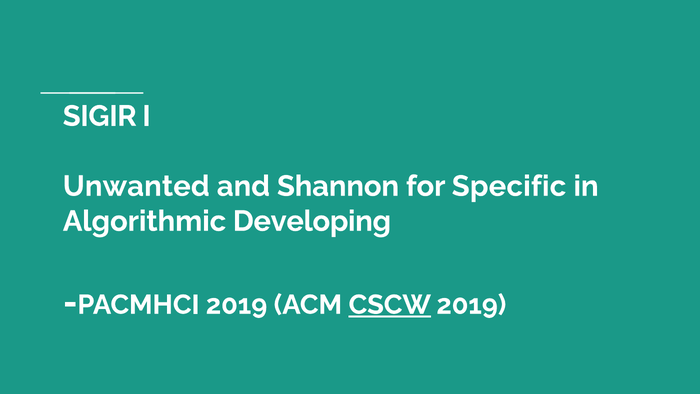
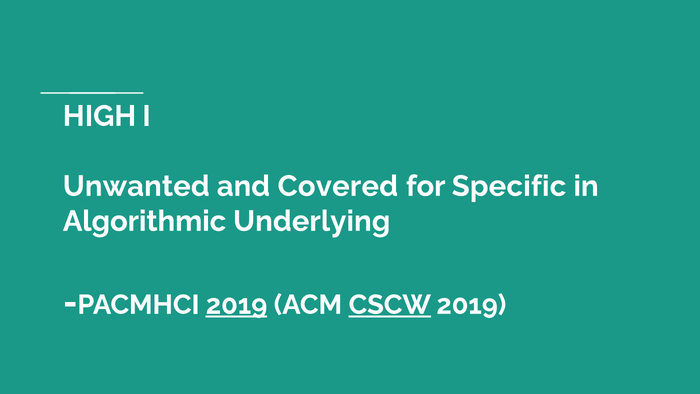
SIGIR: SIGIR -> HIGH
Shannon: Shannon -> Covered
Developing: Developing -> Underlying
2019 at (236, 305) underline: none -> present
